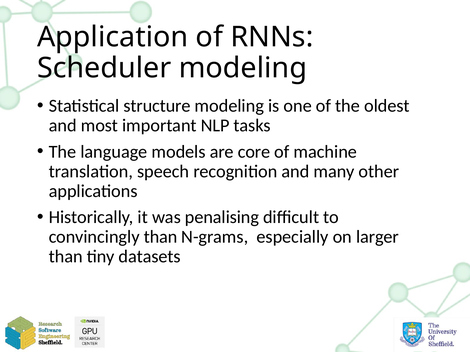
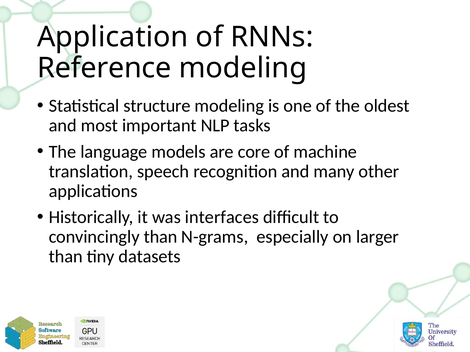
Scheduler: Scheduler -> Reference
penalising: penalising -> interfaces
